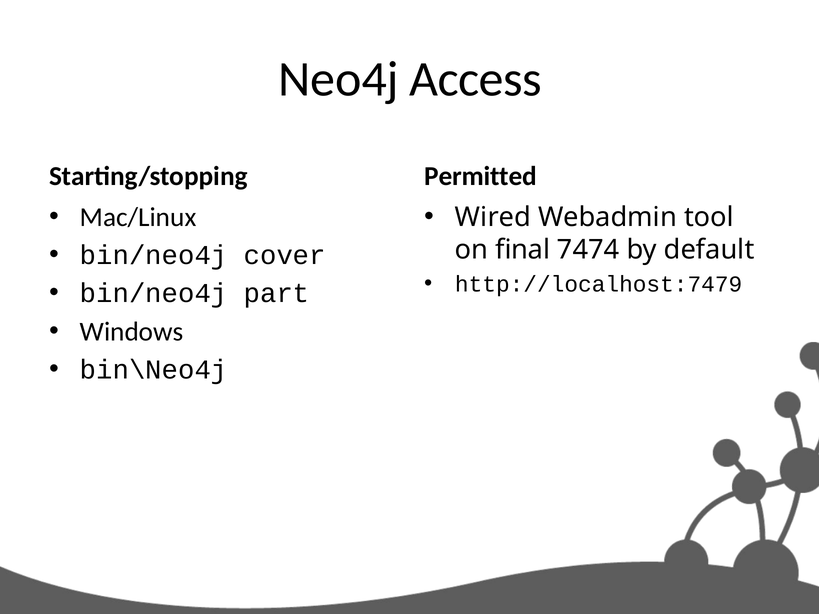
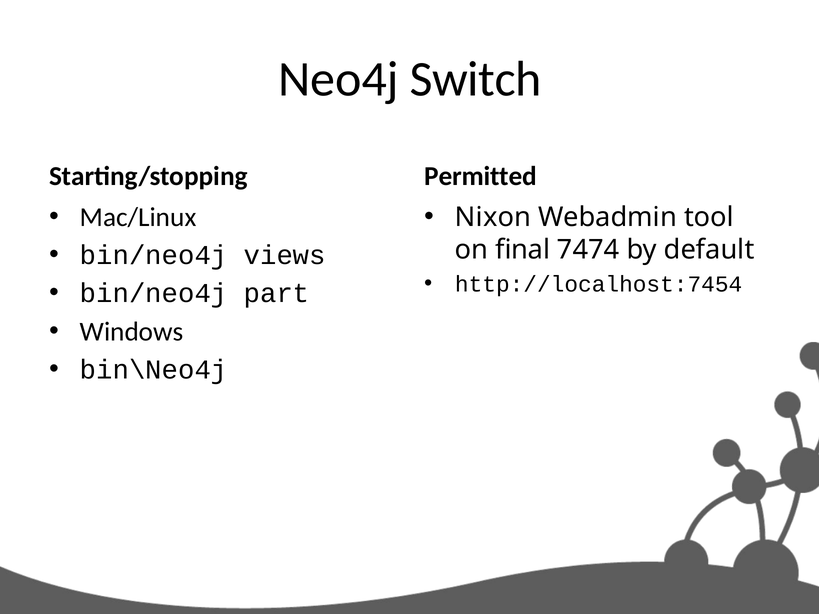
Access: Access -> Switch
Wired: Wired -> Nixon
cover: cover -> views
http://localhost:7479: http://localhost:7479 -> http://localhost:7454
